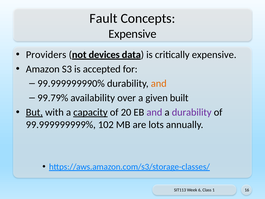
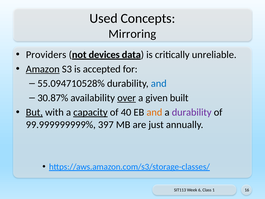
Fault: Fault -> Used
Expensive at (133, 34): Expensive -> Mirroring
critically expensive: expensive -> unreliable
Amazon underline: none -> present
99.999999990%: 99.999999990% -> 55.094710528%
and at (159, 83) colour: orange -> blue
99.79%: 99.79% -> 30.87%
over underline: none -> present
20: 20 -> 40
and at (154, 112) colour: purple -> orange
102: 102 -> 397
lots: lots -> just
